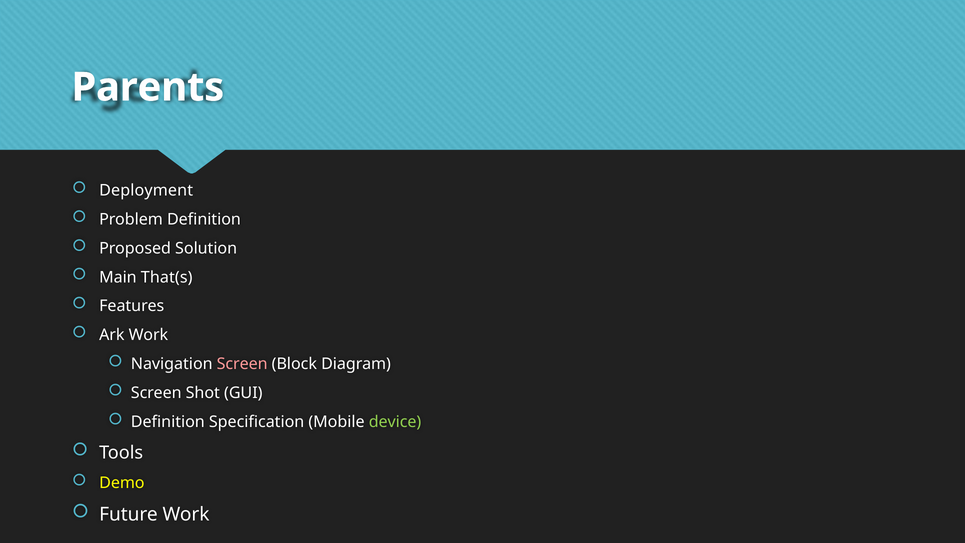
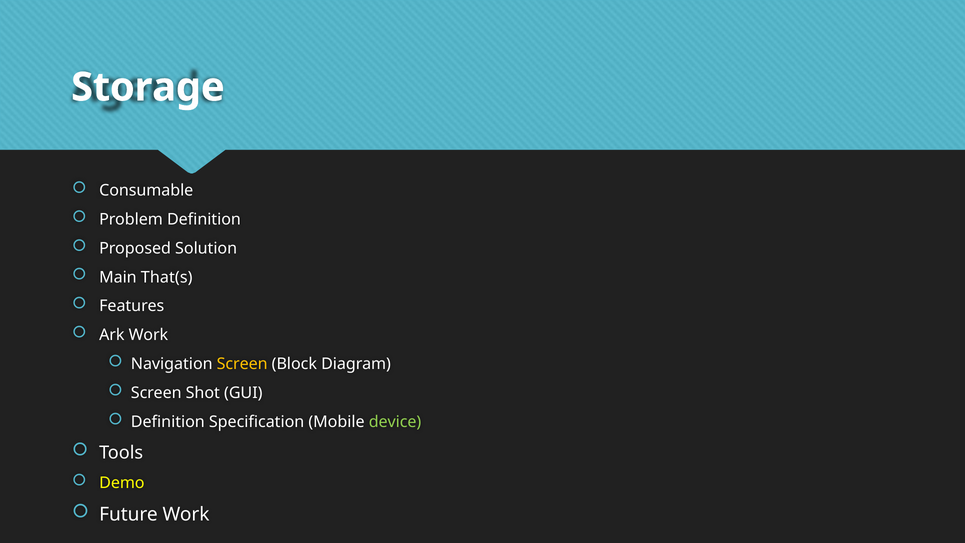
Parents: Parents -> Storage
Deployment: Deployment -> Consumable
Screen at (242, 364) colour: pink -> yellow
